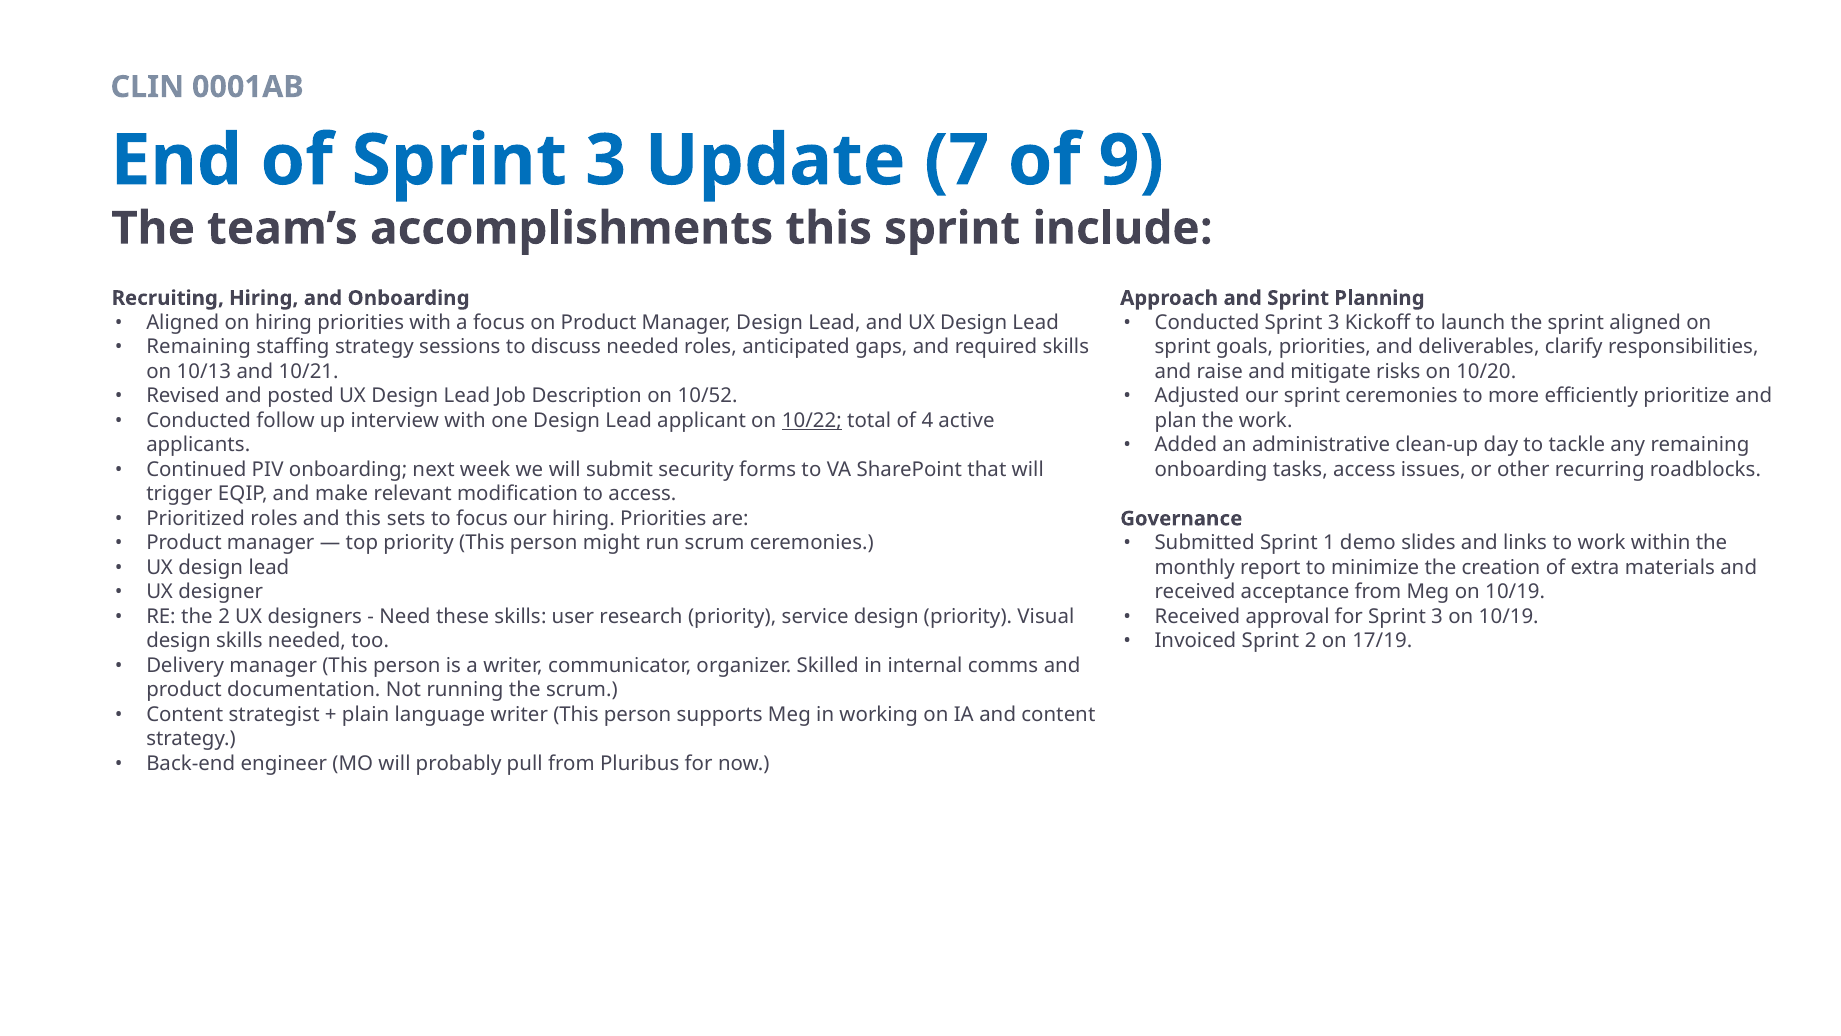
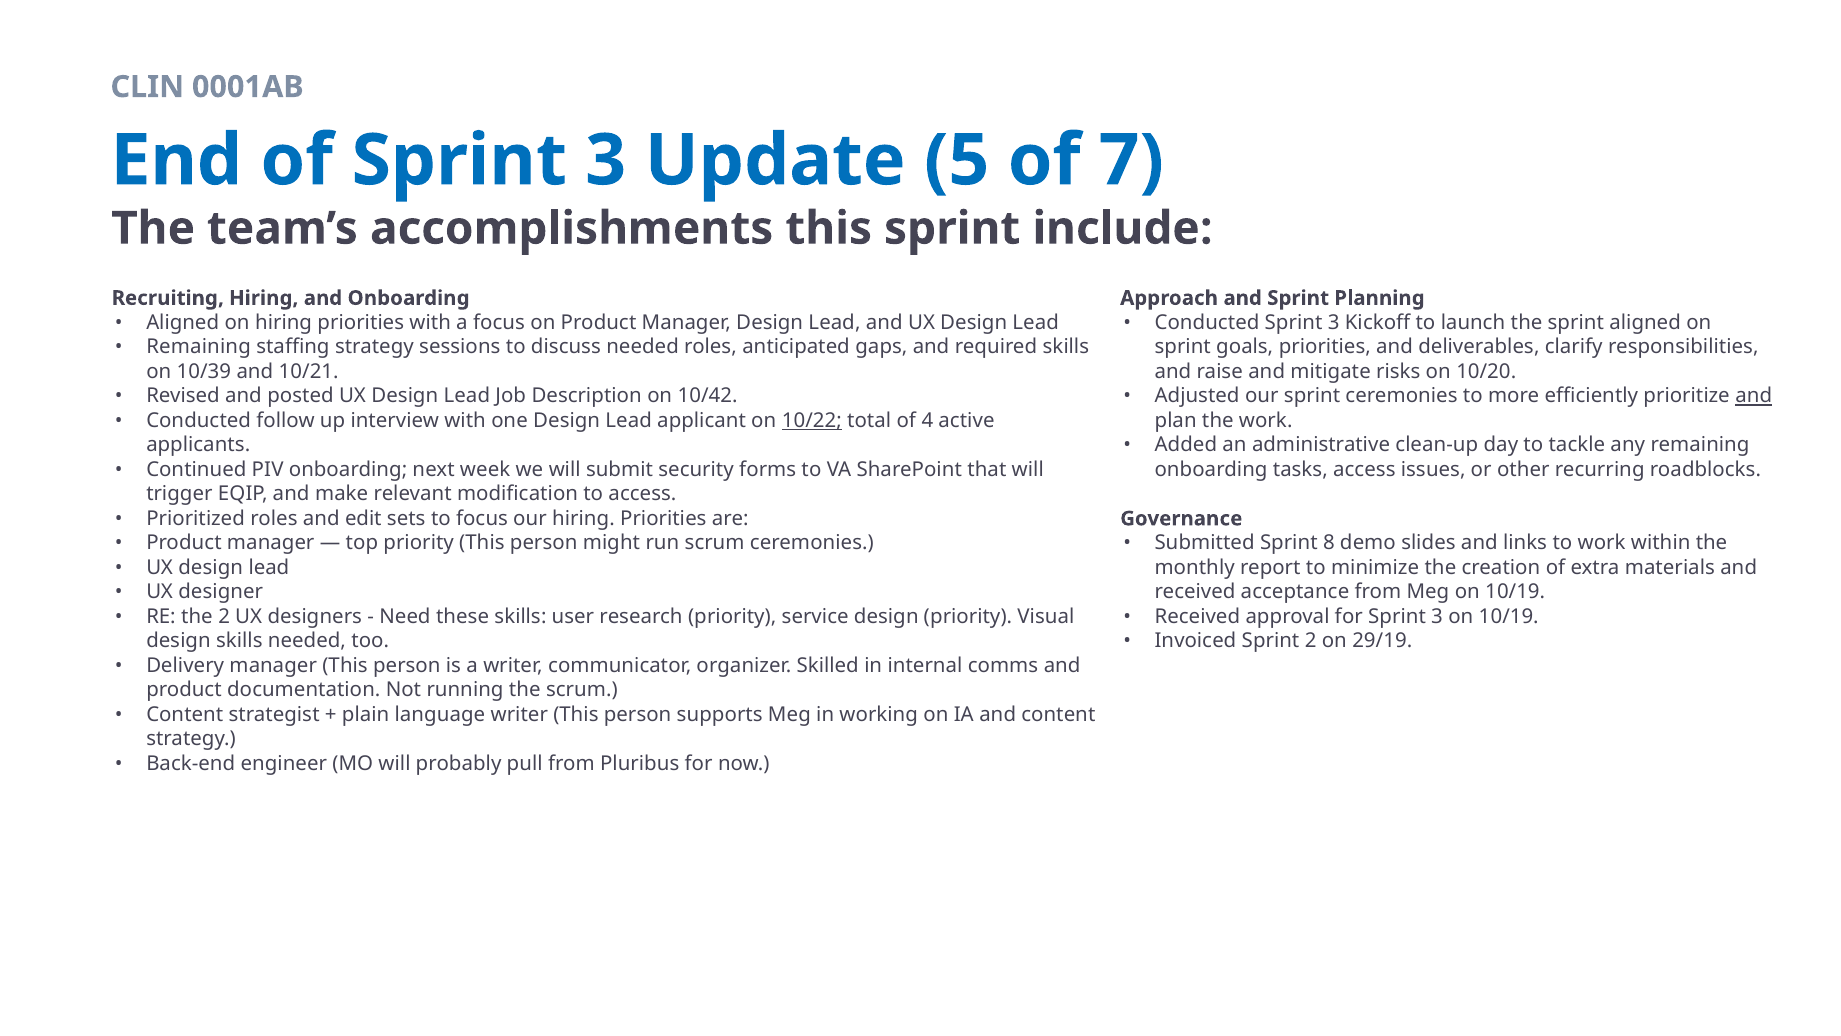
7: 7 -> 5
9: 9 -> 7
10/13: 10/13 -> 10/39
10/52: 10/52 -> 10/42
and at (1754, 396) underline: none -> present
and this: this -> edit
1: 1 -> 8
17/19: 17/19 -> 29/19
